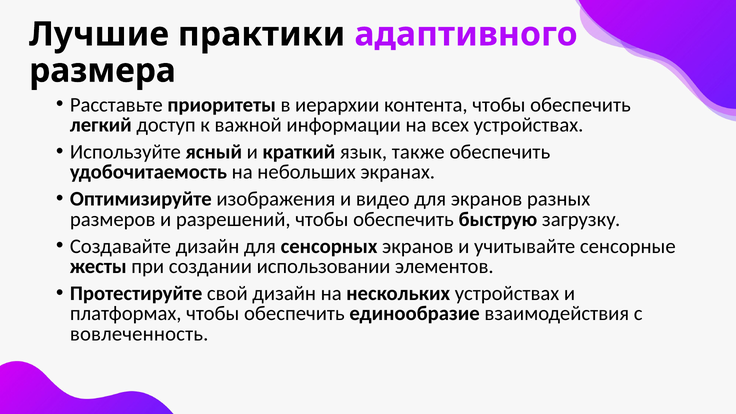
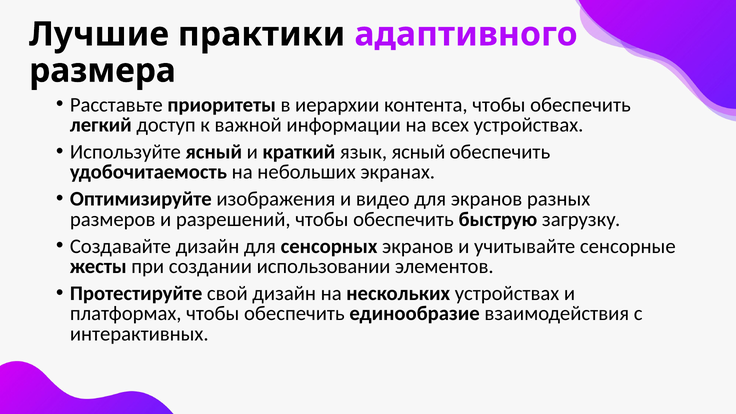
язык также: также -> ясный
вовлеченность: вовлеченность -> интерактивных
